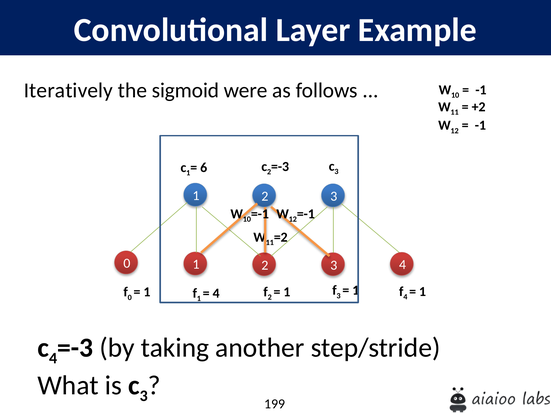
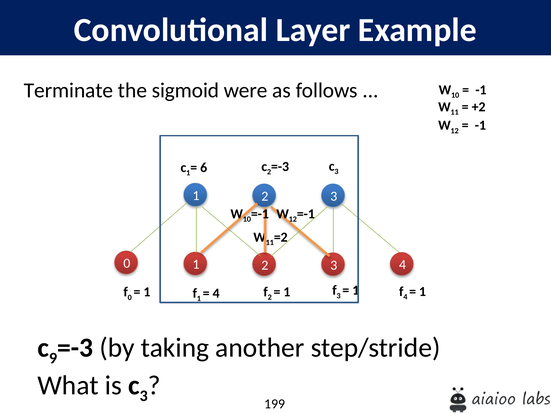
Iteratively: Iteratively -> Terminate
4 at (53, 359): 4 -> 9
